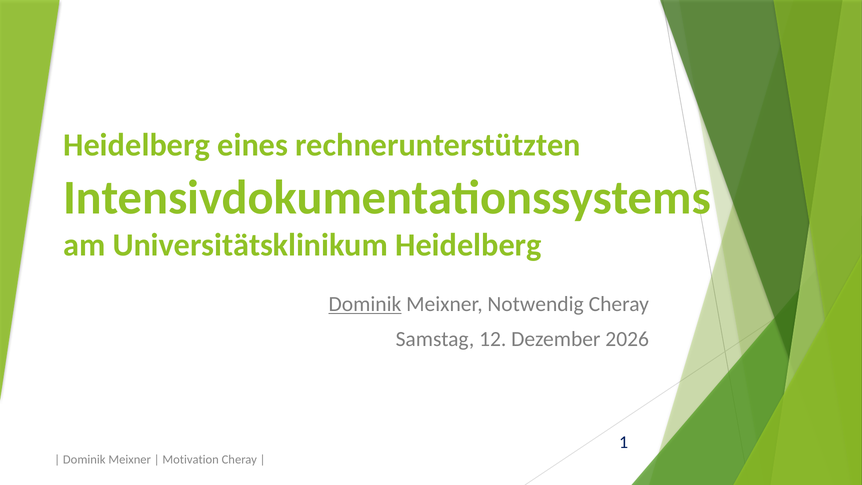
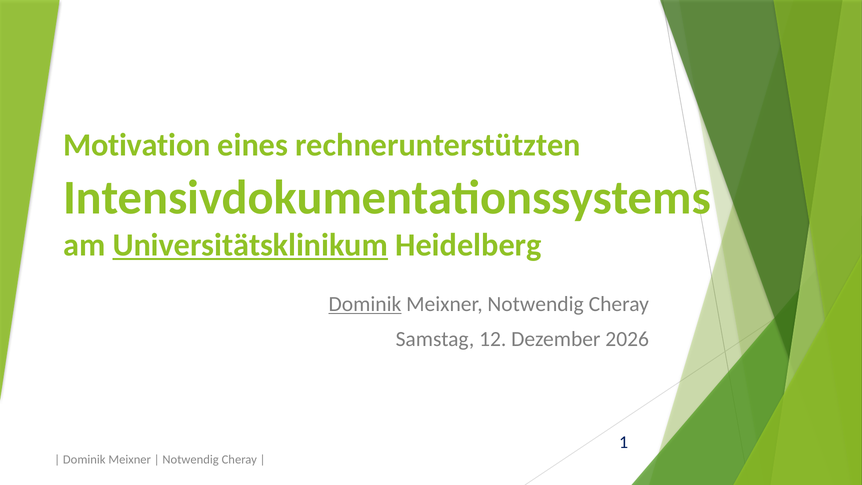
Heidelberg at (137, 145): Heidelberg -> Motivation
Universitätsklinikum underline: none -> present
Motivation at (191, 460): Motivation -> Notwendig
